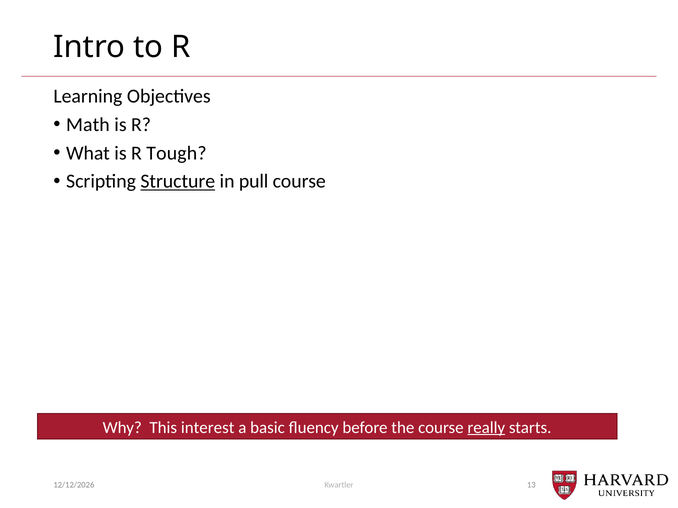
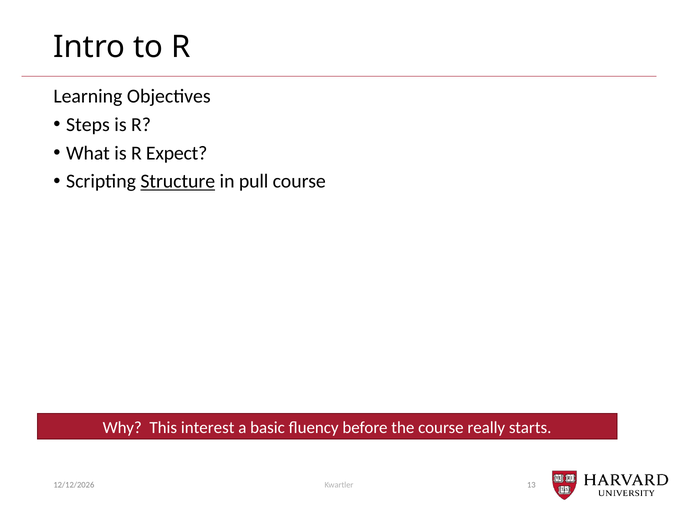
Math: Math -> Steps
Tough: Tough -> Expect
really underline: present -> none
